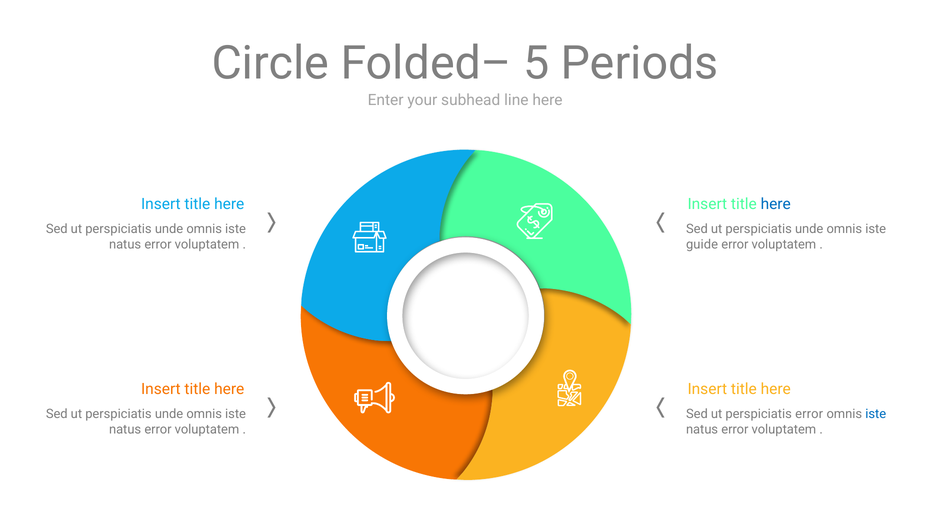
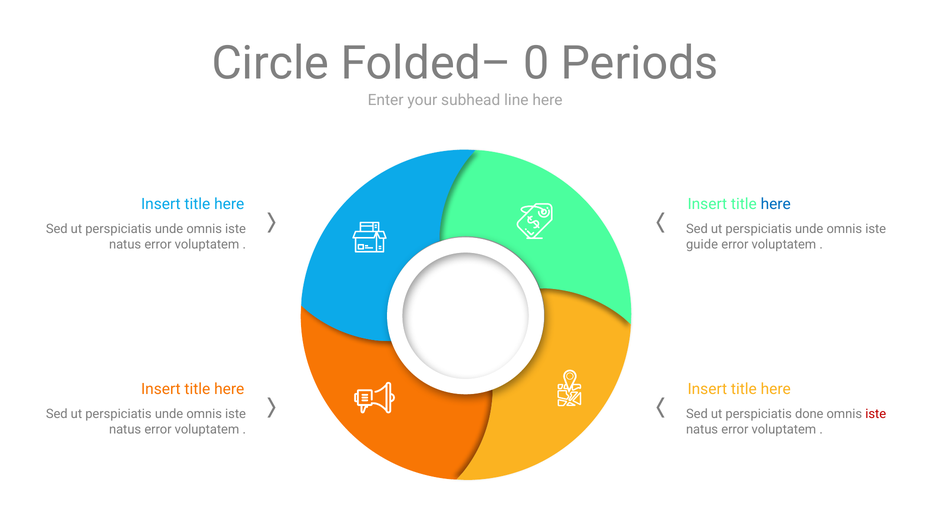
5: 5 -> 0
perspiciatis error: error -> done
iste at (876, 414) colour: blue -> red
